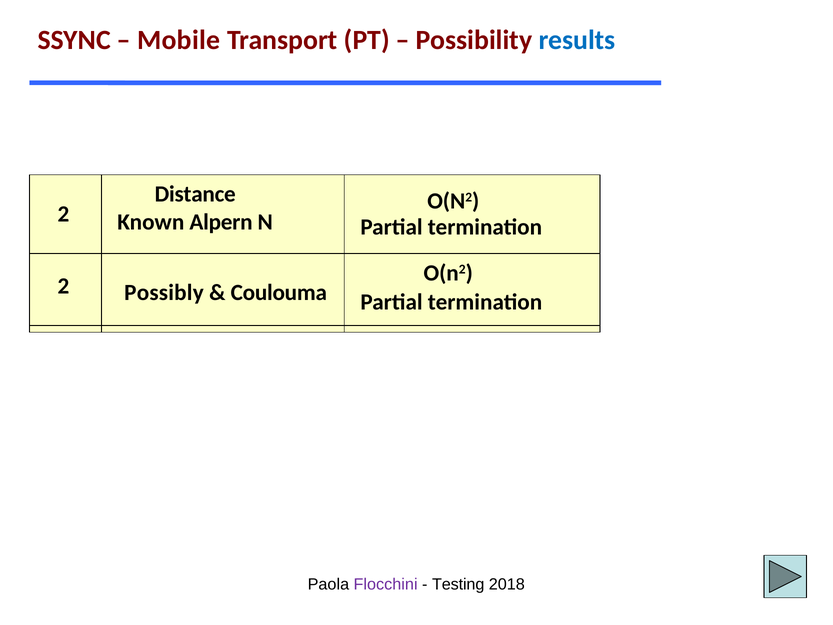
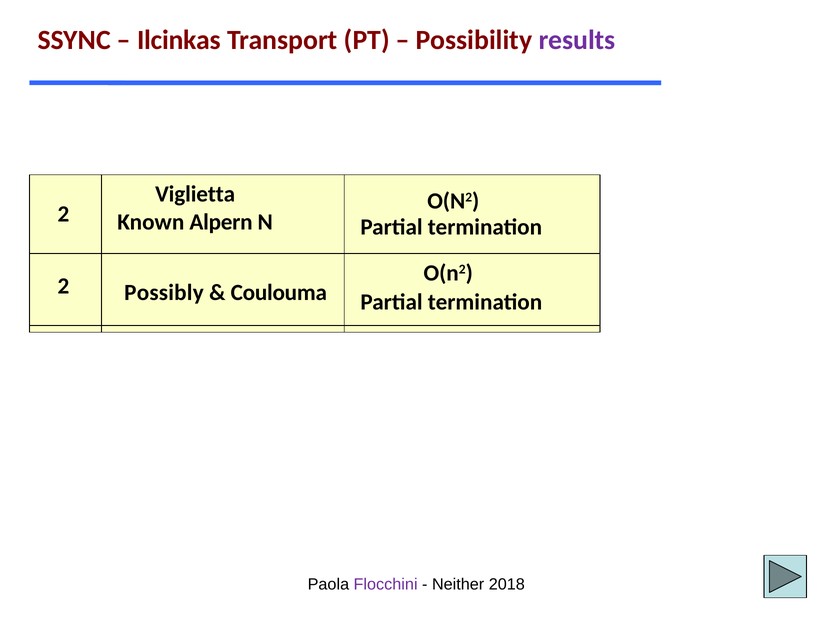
Mobile: Mobile -> Ilcinkas
results colour: blue -> purple
Distance: Distance -> Viglietta
Testing: Testing -> Neither
